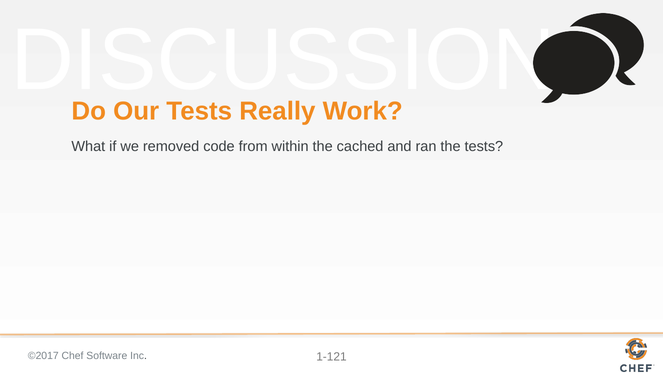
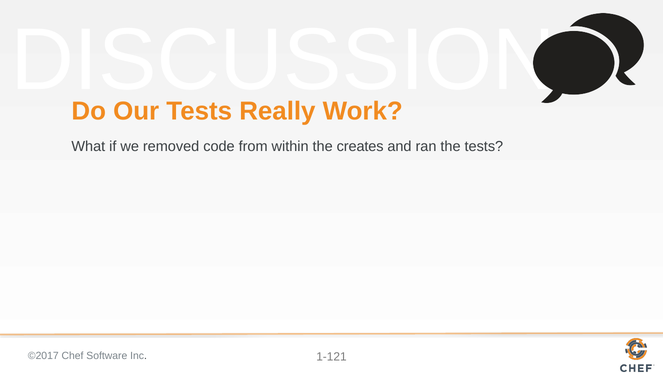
cached: cached -> creates
